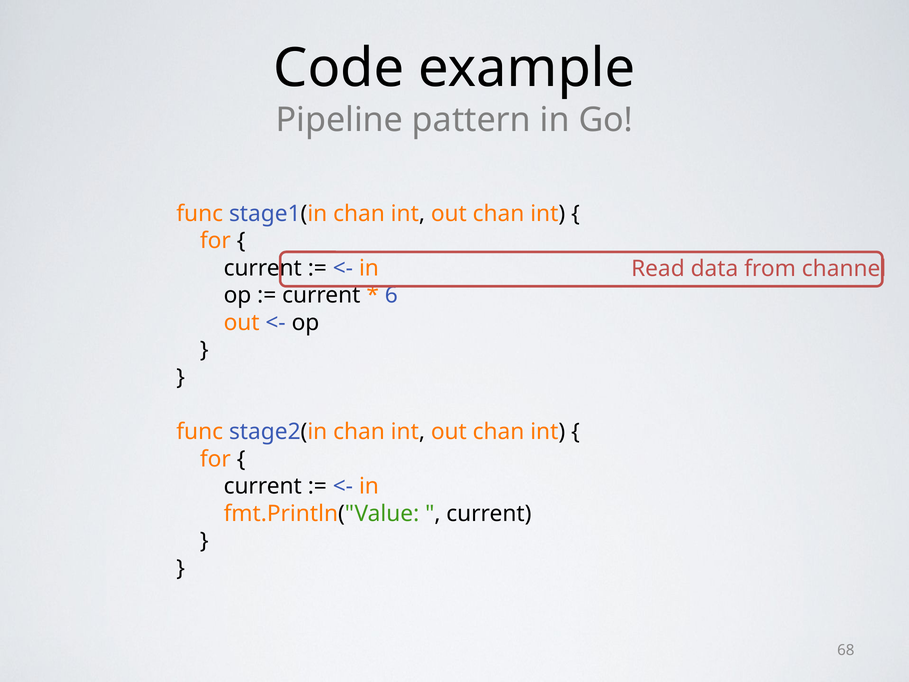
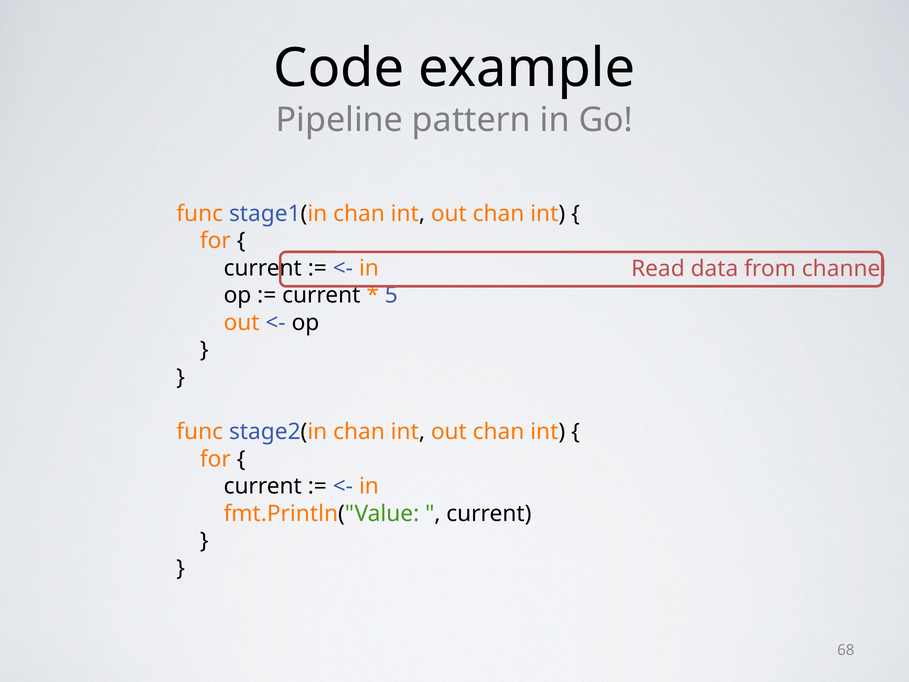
6: 6 -> 5
